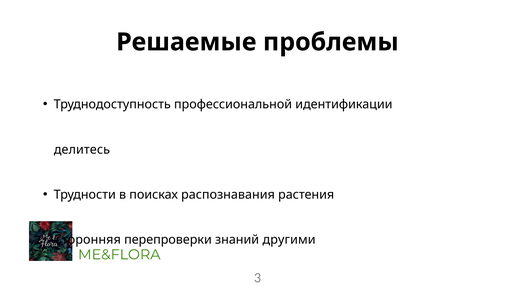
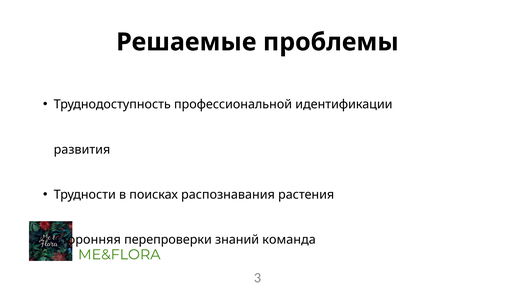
делитесь: делитесь -> развития
другими: другими -> команда
